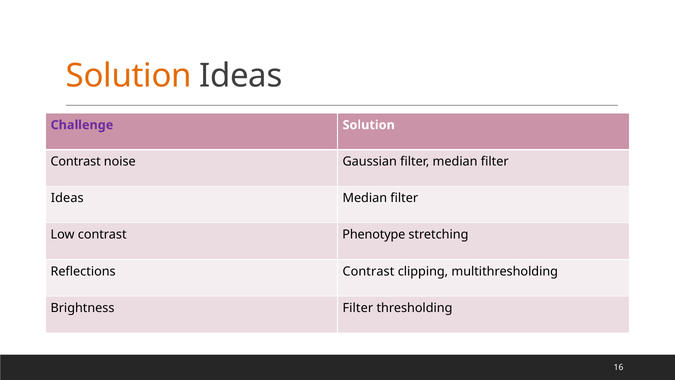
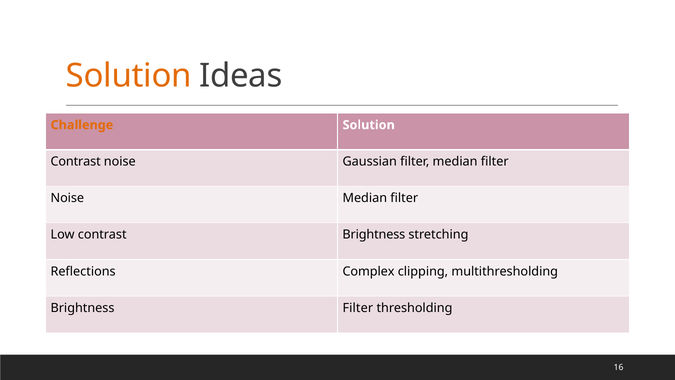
Challenge colour: purple -> orange
Ideas at (67, 198): Ideas -> Noise
contrast Phenotype: Phenotype -> Brightness
Reflections Contrast: Contrast -> Complex
